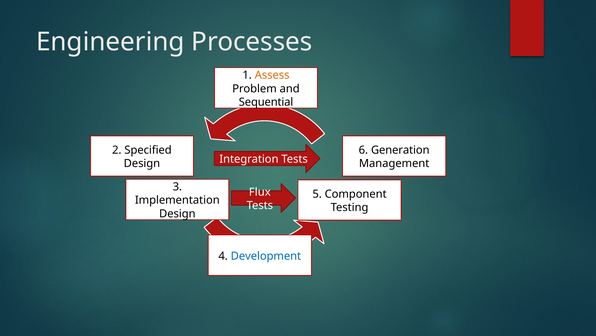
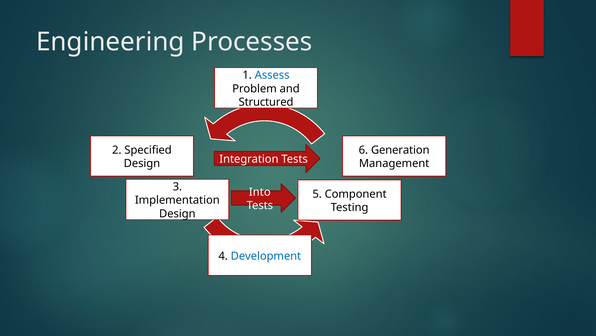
Assess colour: orange -> blue
Sequential: Sequential -> Structured
Flux: Flux -> Into
